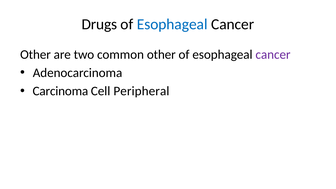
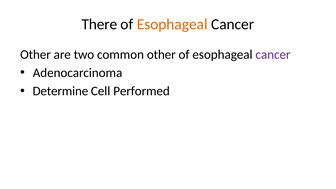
Drugs: Drugs -> There
Esophageal at (172, 24) colour: blue -> orange
Carcinoma: Carcinoma -> Determine
Peripheral: Peripheral -> Performed
